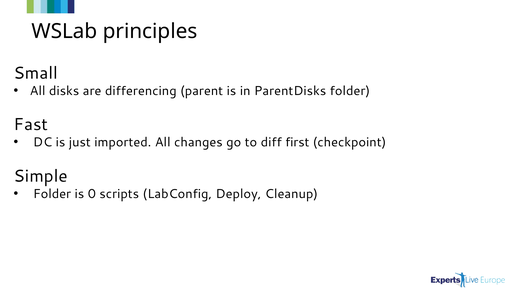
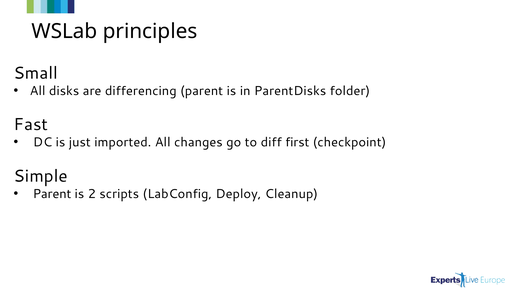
Folder at (52, 194): Folder -> Parent
0: 0 -> 2
